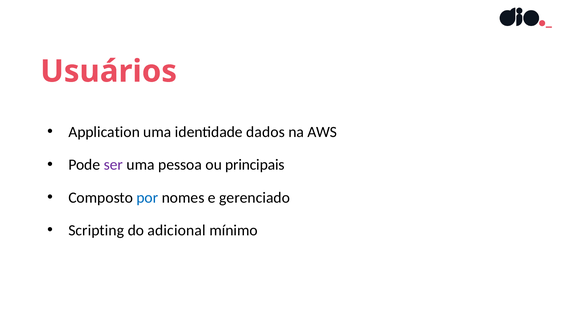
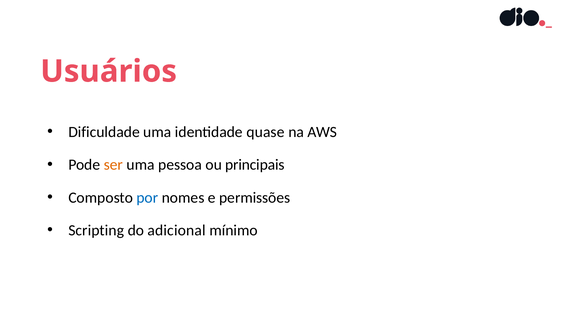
Application: Application -> Dificuldade
dados: dados -> quase
ser colour: purple -> orange
gerenciado: gerenciado -> permissões
